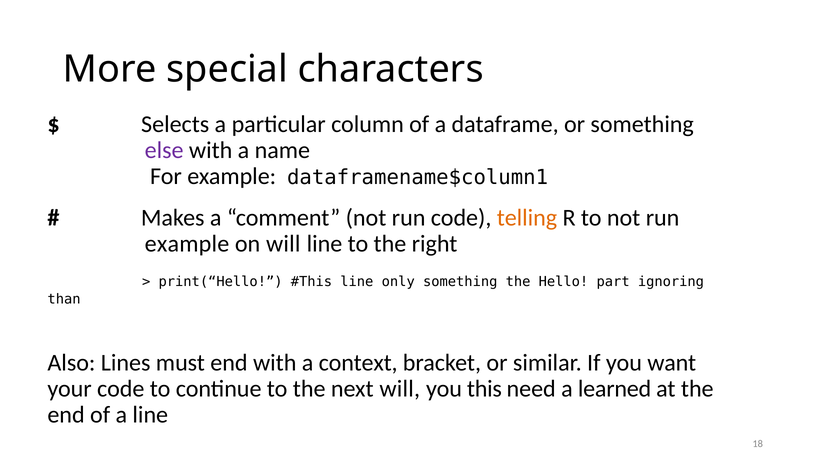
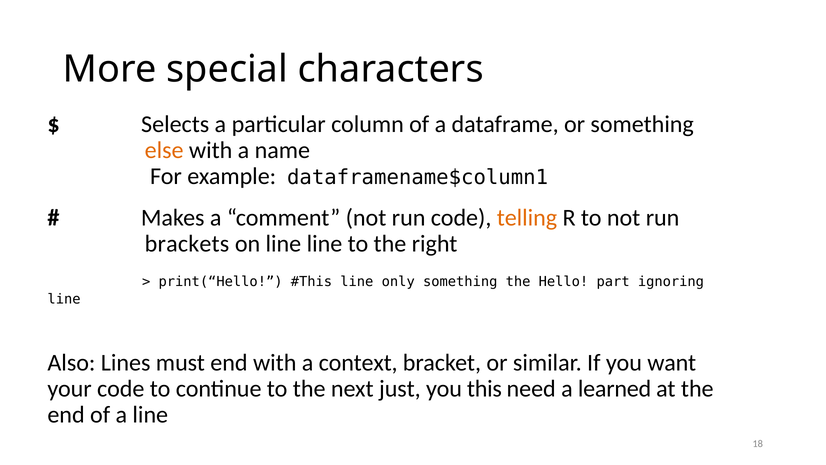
else colour: purple -> orange
example at (187, 244): example -> brackets
on will: will -> line
than at (64, 299): than -> line
next will: will -> just
